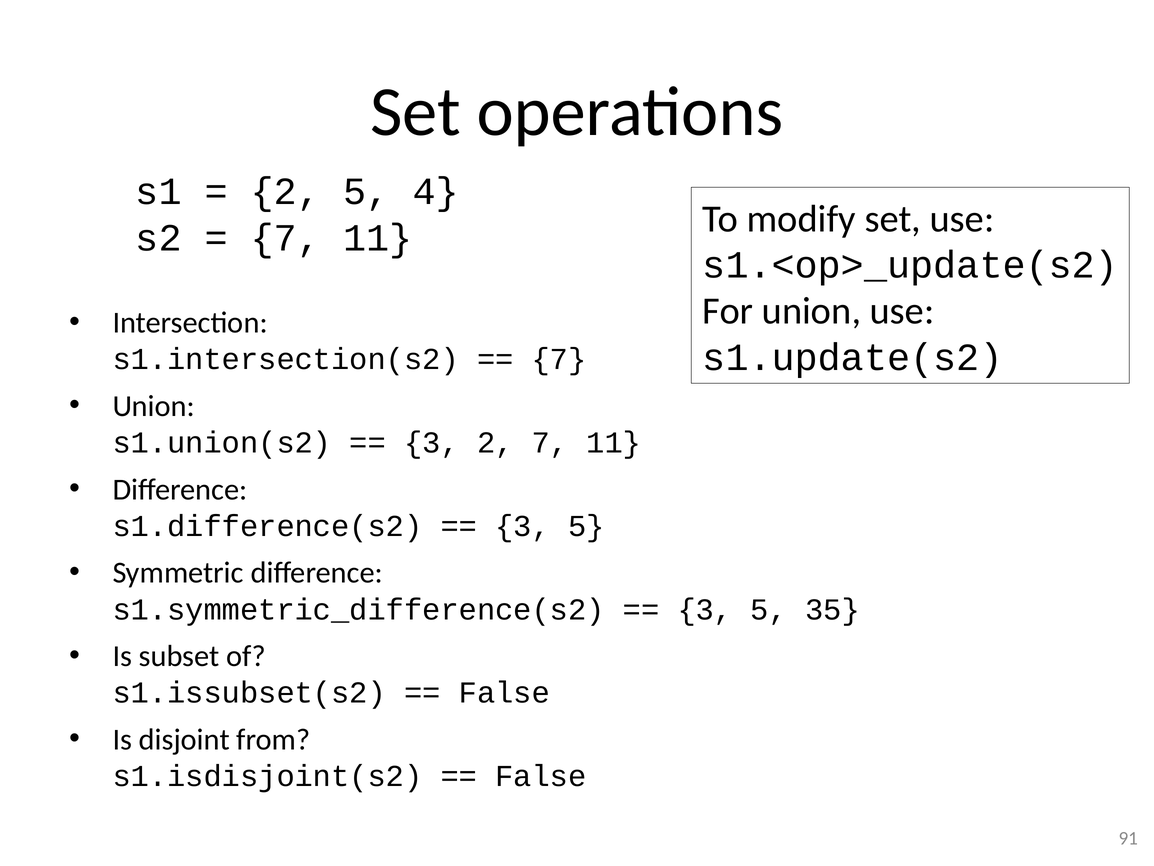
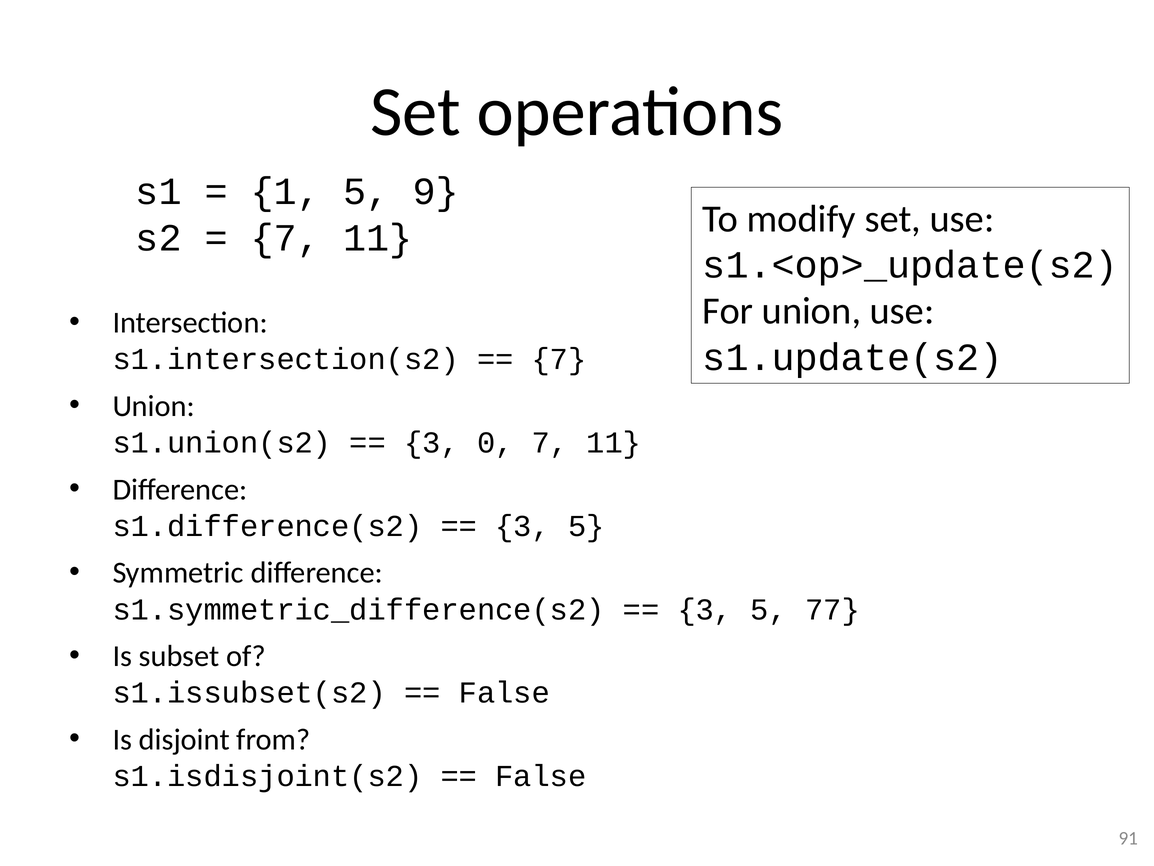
2 at (286, 192): 2 -> 1
4: 4 -> 9
3 2: 2 -> 0
35: 35 -> 77
